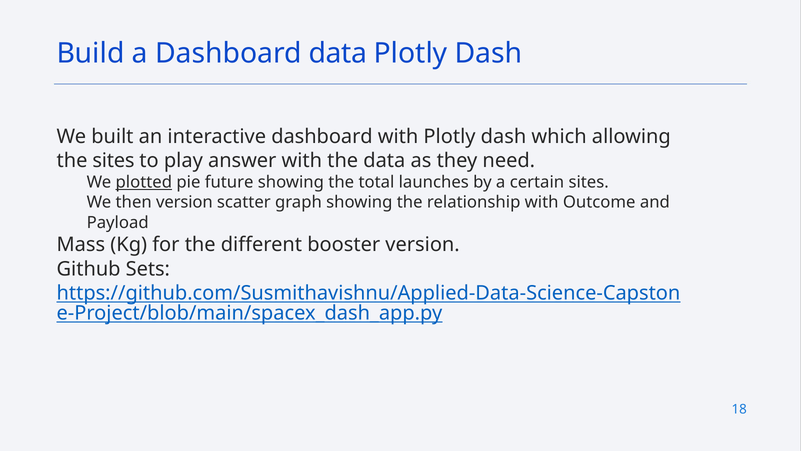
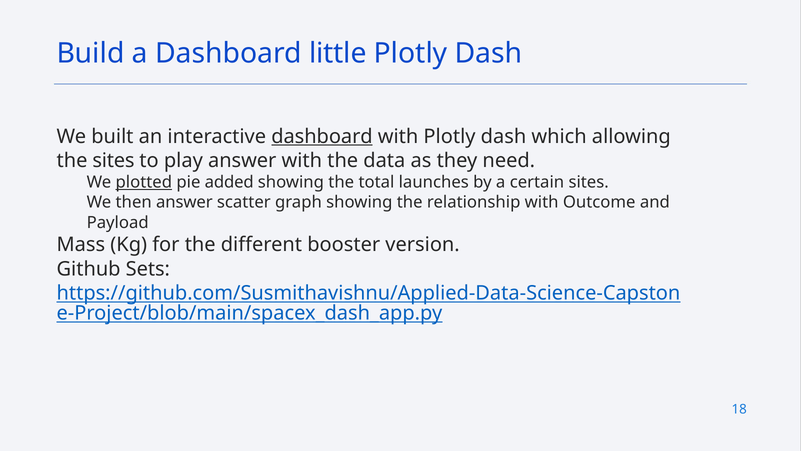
Dashboard data: data -> little
dashboard at (322, 136) underline: none -> present
future: future -> added
then version: version -> answer
